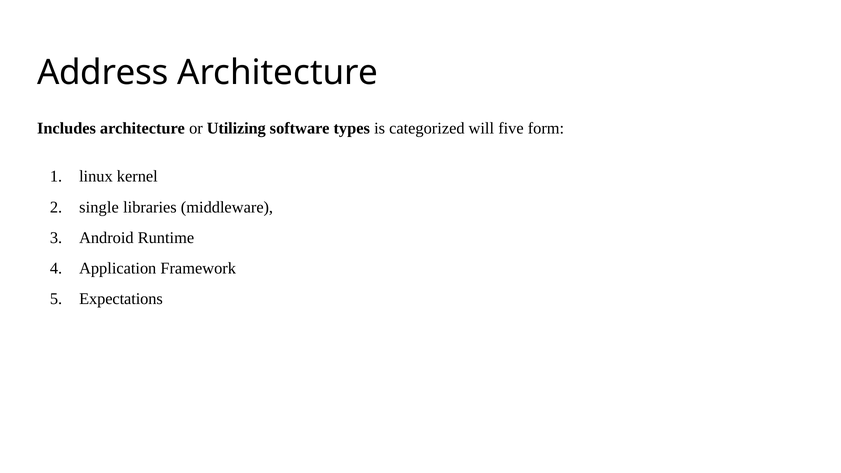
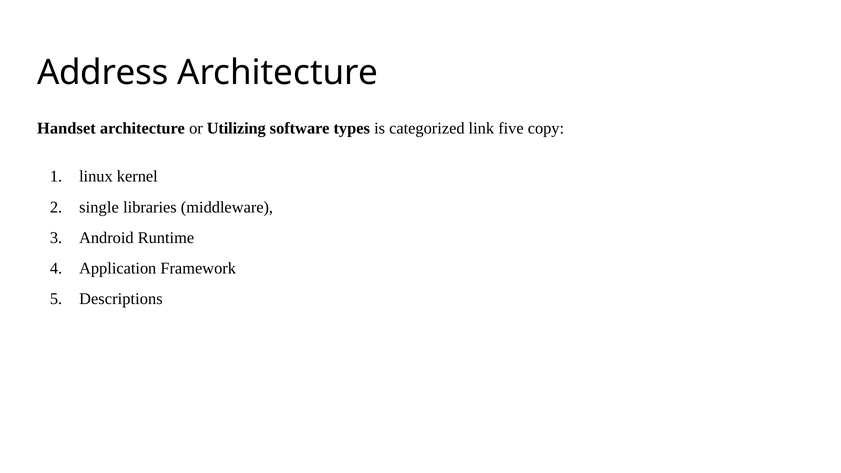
Includes: Includes -> Handset
will: will -> link
form: form -> copy
Expectations: Expectations -> Descriptions
